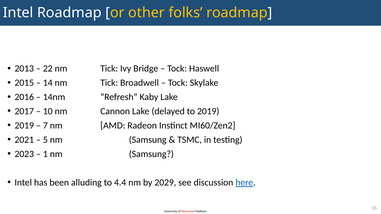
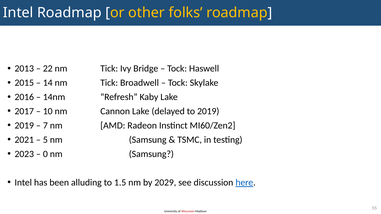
1: 1 -> 0
4.4: 4.4 -> 1.5
